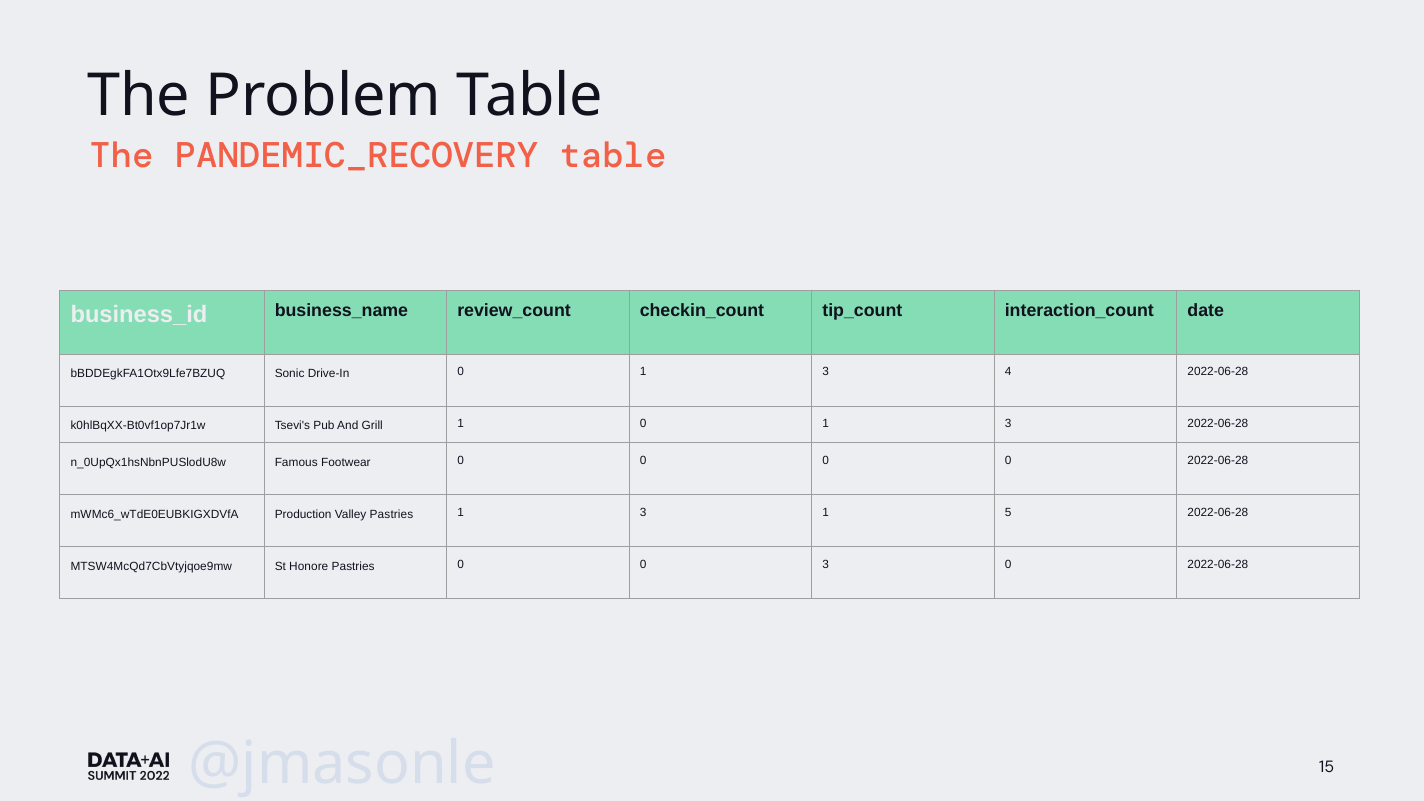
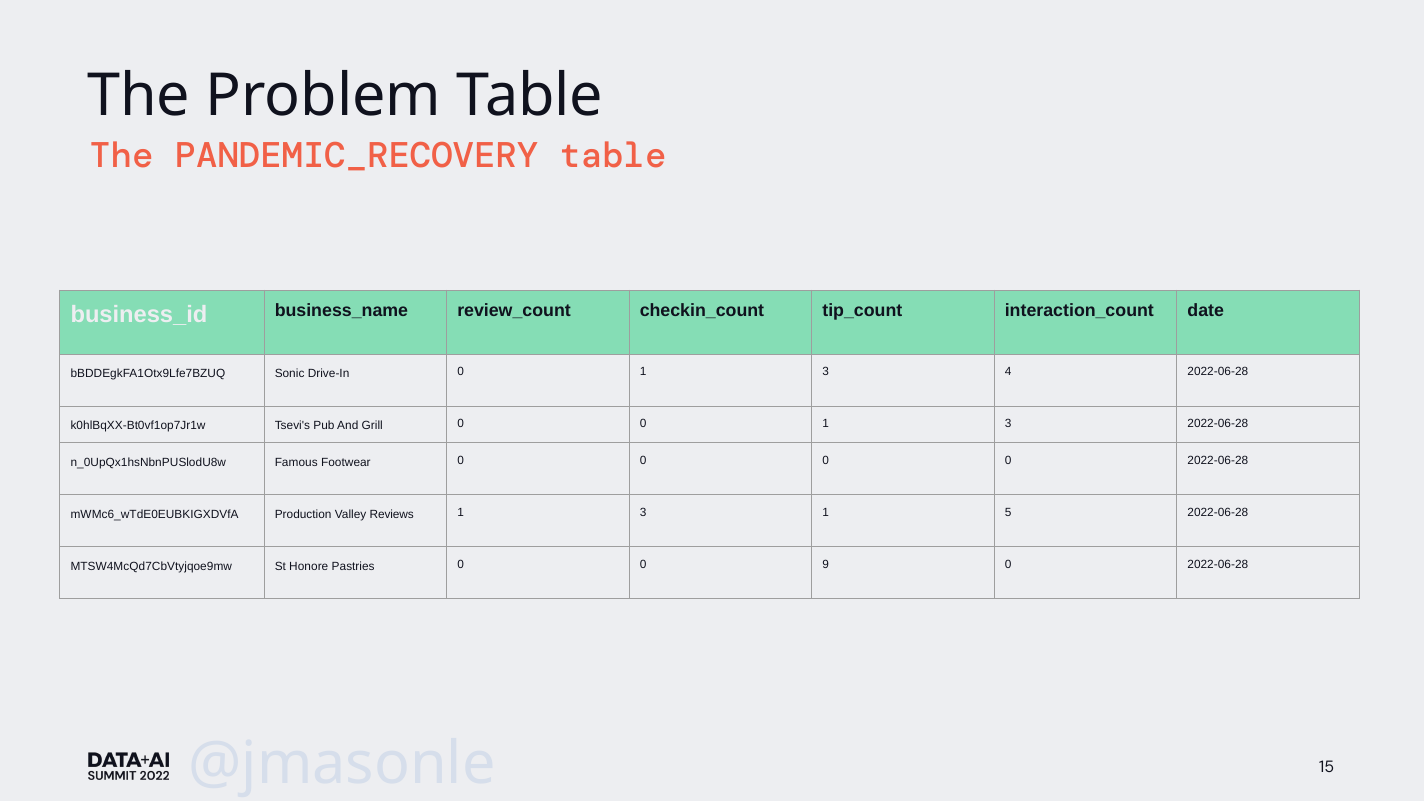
Grill 1: 1 -> 0
Valley Pastries: Pastries -> Reviews
0 3: 3 -> 9
